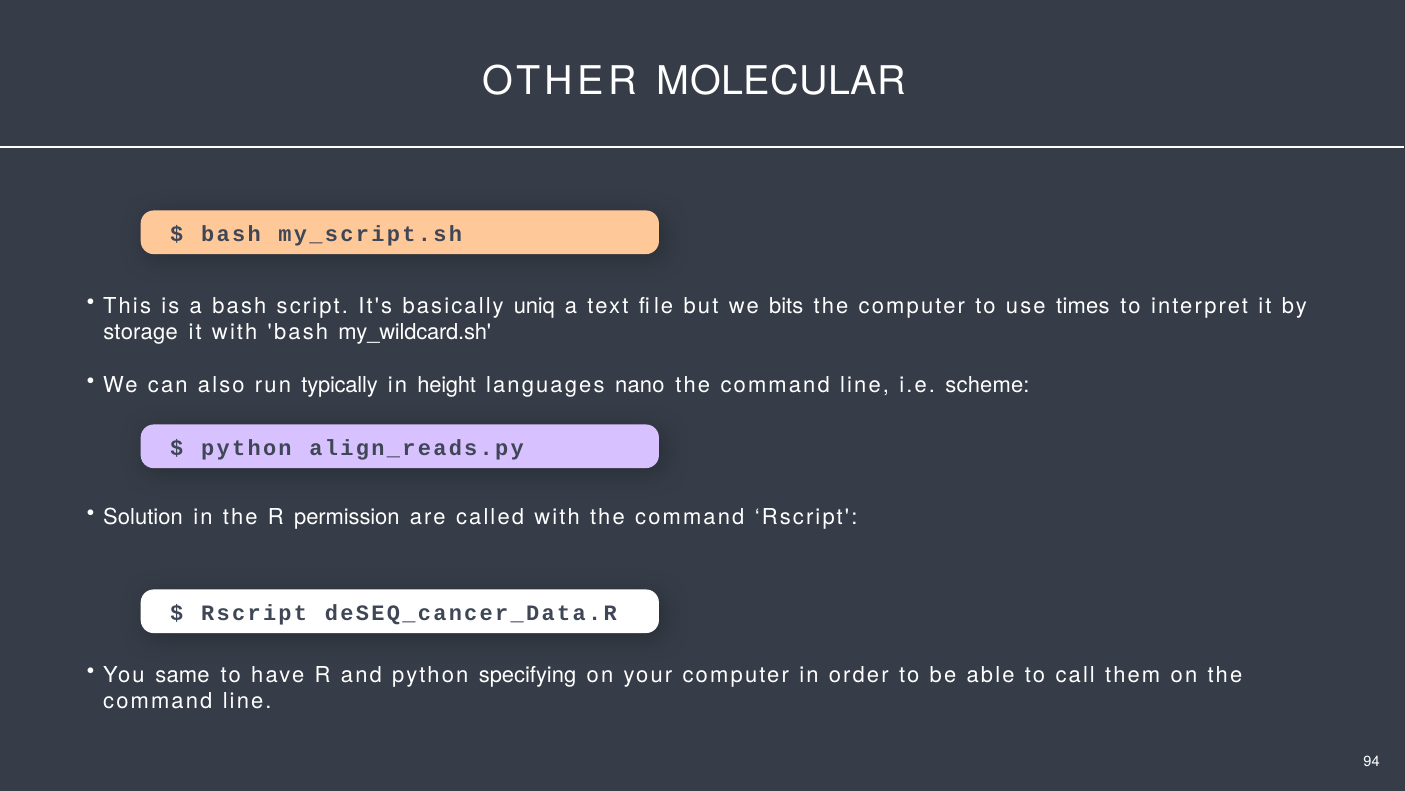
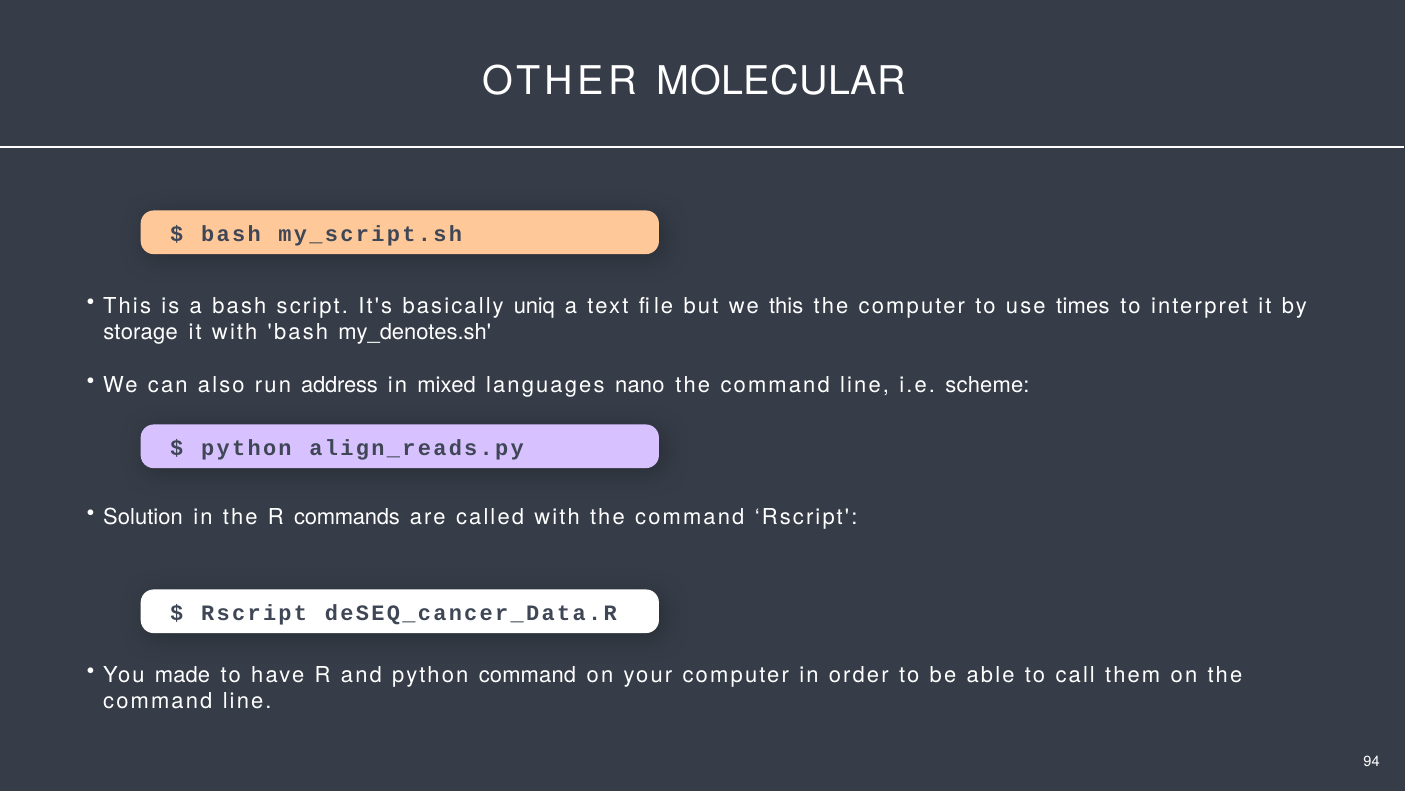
we bits: bits -> this
my_wildcard.sh: my_wildcard.sh -> my_denotes.sh
typically: typically -> address
height: height -> mixed
permission: permission -> commands
same: same -> made
python specifying: specifying -> command
